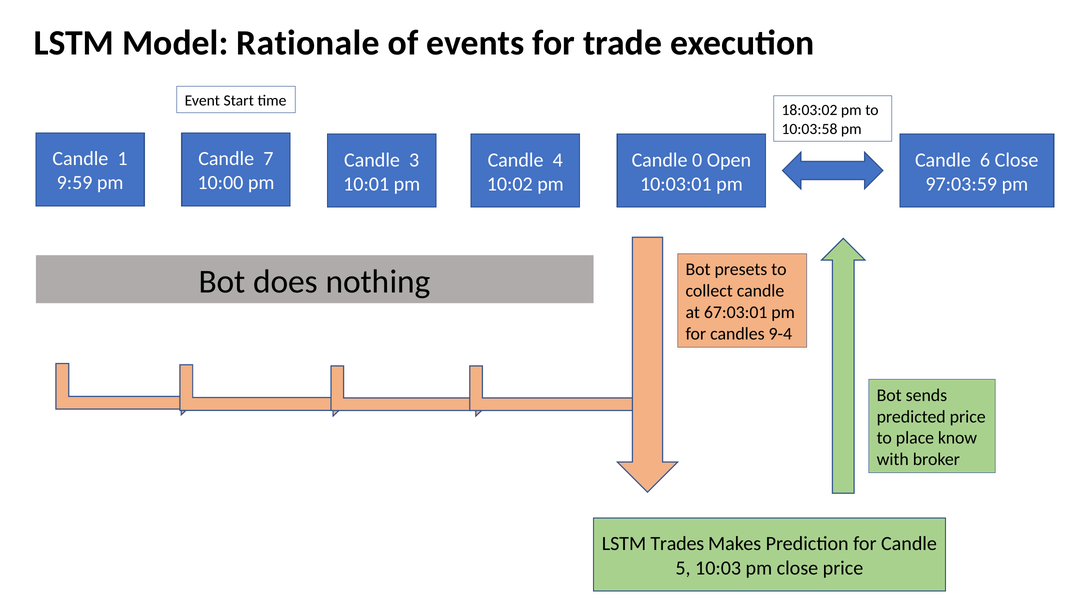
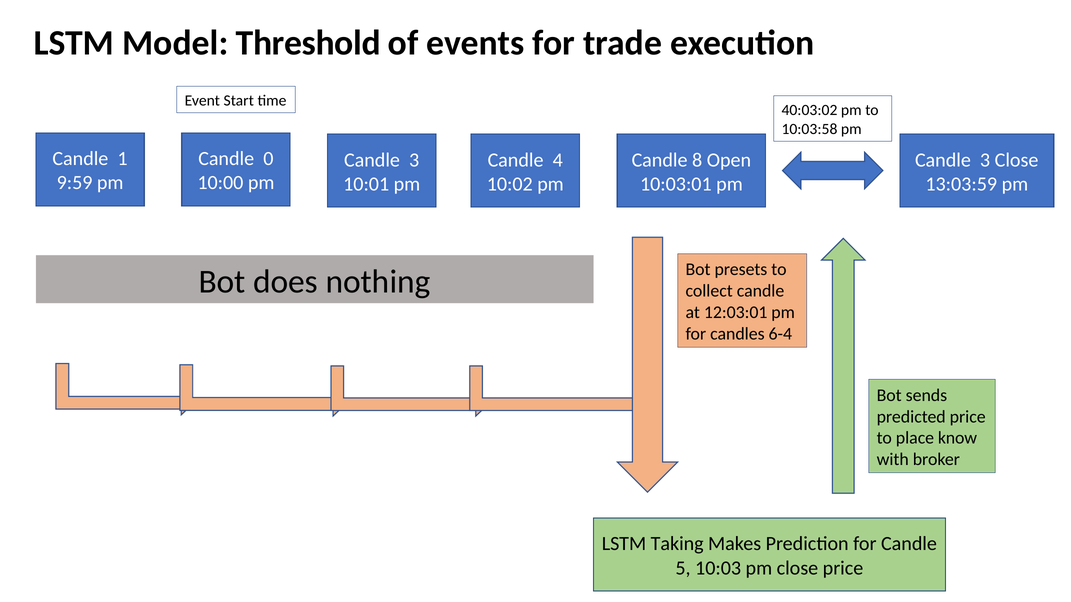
Rationale: Rationale -> Threshold
18:03:02: 18:03:02 -> 40:03:02
7: 7 -> 0
0: 0 -> 8
6 at (985, 160): 6 -> 3
97:03:59: 97:03:59 -> 13:03:59
67:03:01: 67:03:01 -> 12:03:01
9-4: 9-4 -> 6-4
Trades: Trades -> Taking
